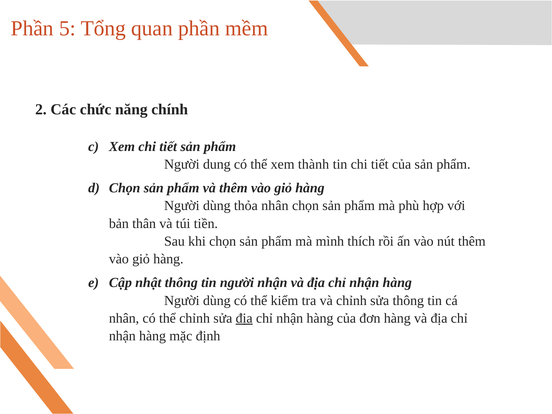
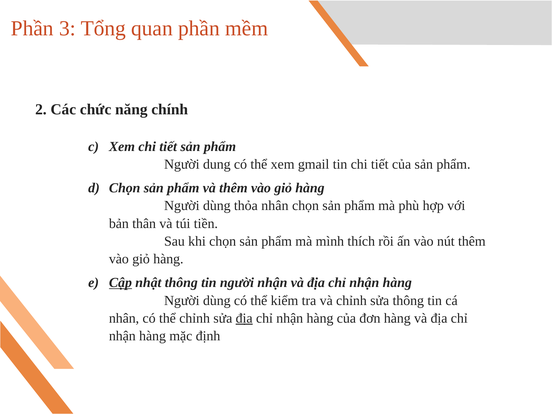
5: 5 -> 3
thành: thành -> gmail
Cập underline: none -> present
